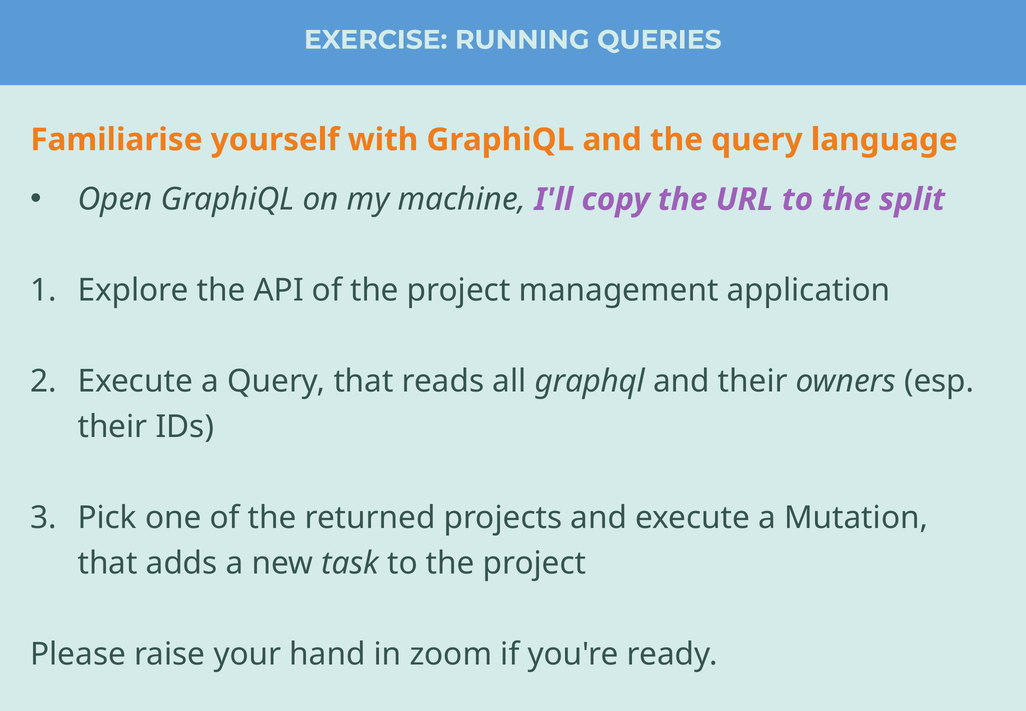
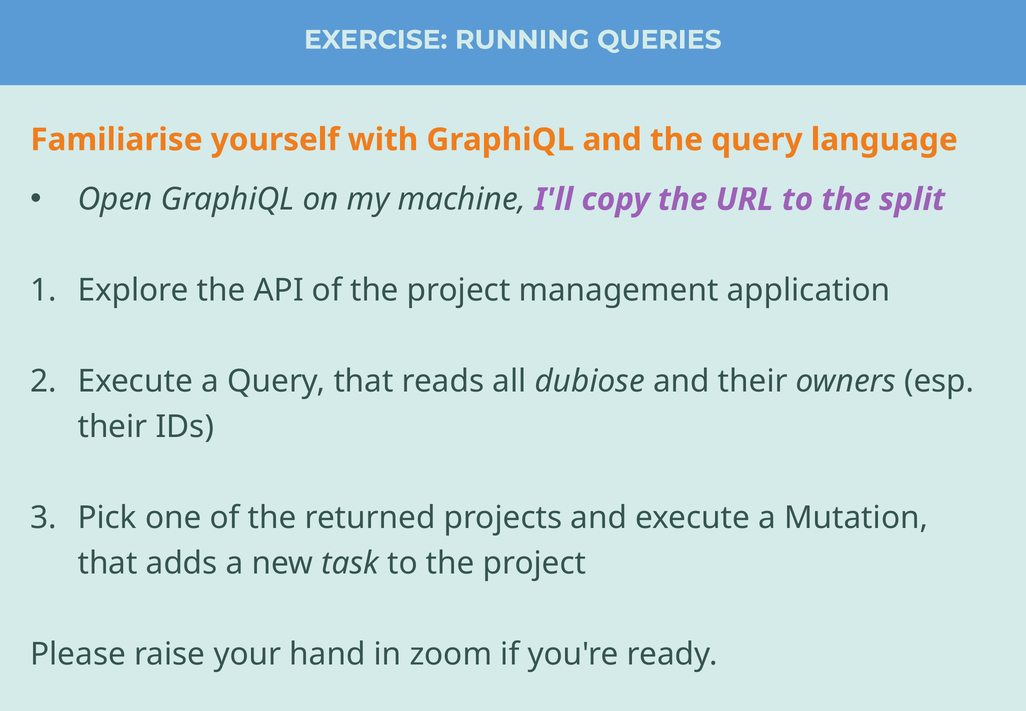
graphql: graphql -> dubiose
